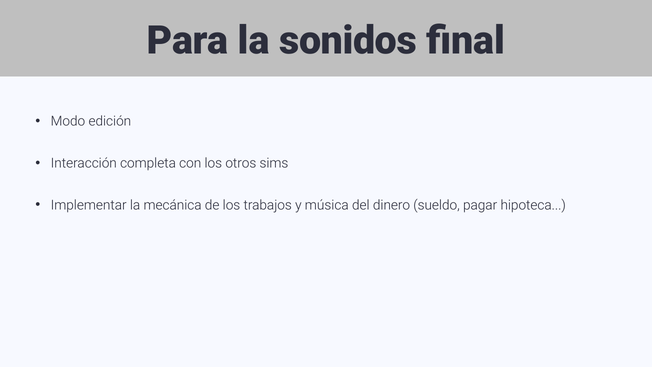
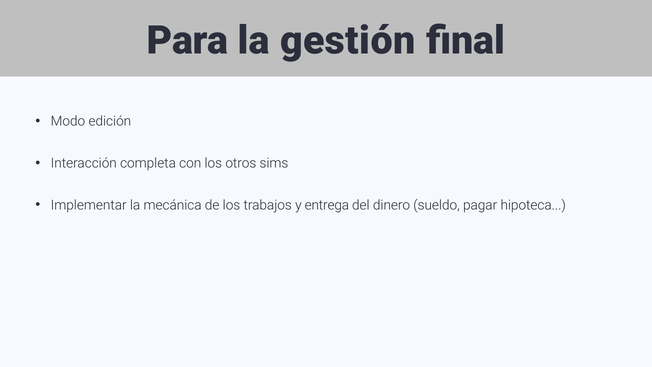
sonidos: sonidos -> gestión
música: música -> entrega
